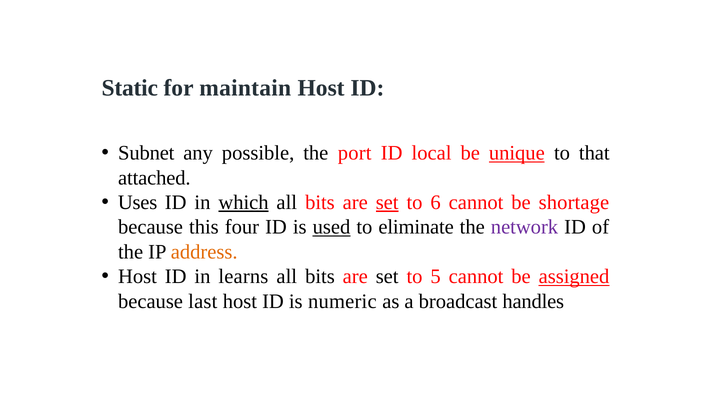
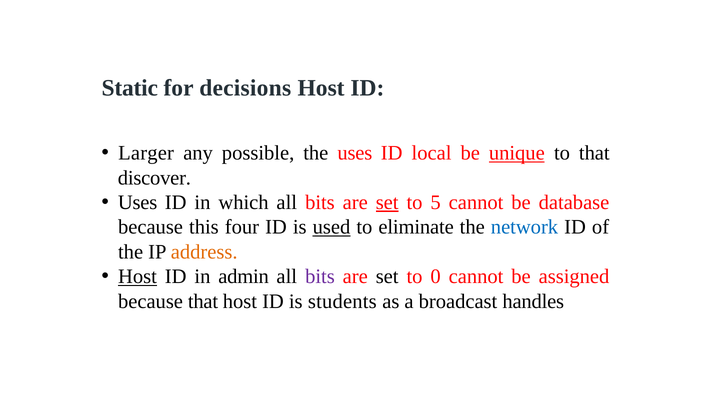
maintain: maintain -> decisions
Subnet: Subnet -> Larger
the port: port -> uses
attached: attached -> discover
which underline: present -> none
6: 6 -> 5
shortage: shortage -> database
network colour: purple -> blue
Host at (137, 276) underline: none -> present
learns: learns -> admin
bits at (320, 276) colour: black -> purple
5: 5 -> 0
assigned underline: present -> none
because last: last -> that
numeric: numeric -> students
